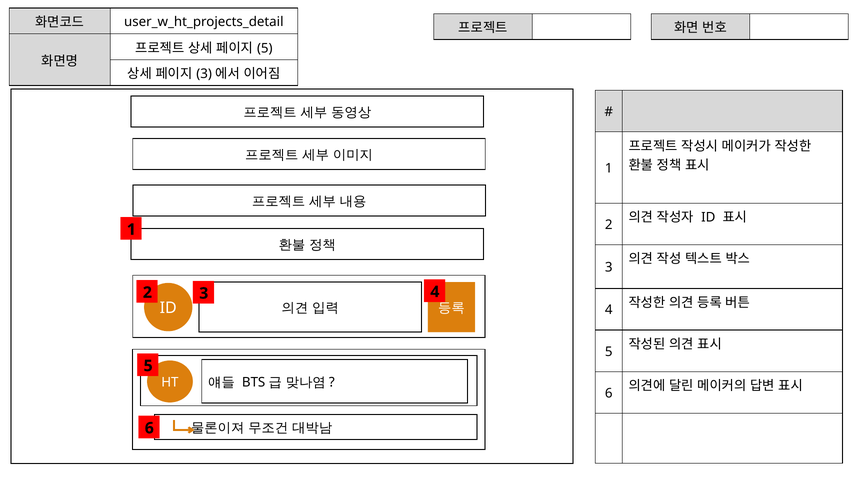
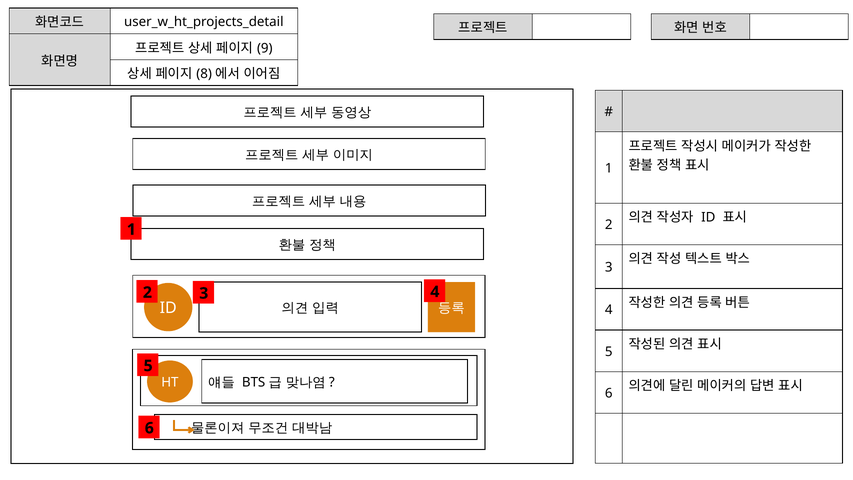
5 at (265, 48): 5 -> 9
3 at (204, 74): 3 -> 8
